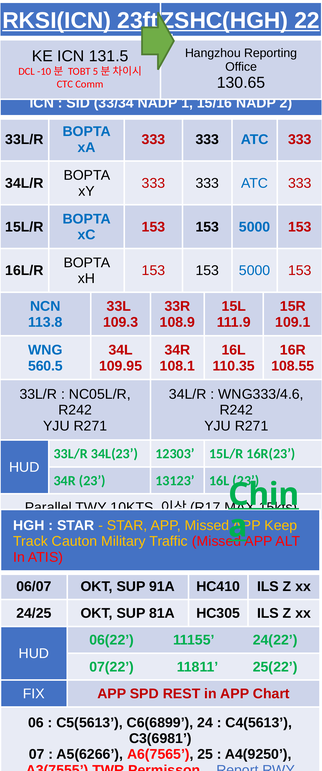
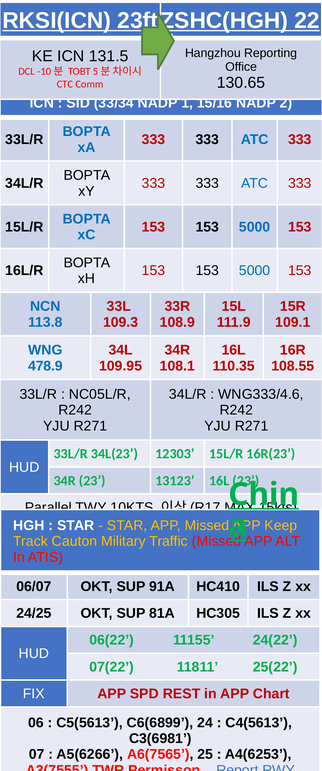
560.5: 560.5 -> 478.9
A4(9250: A4(9250 -> A4(6253
